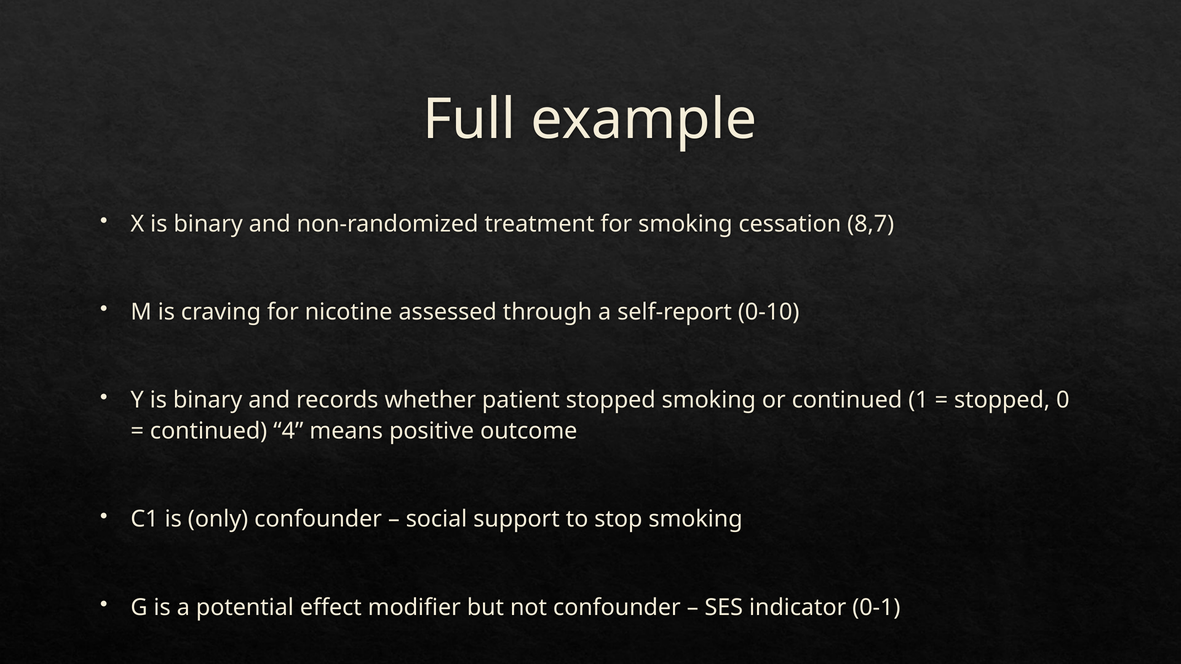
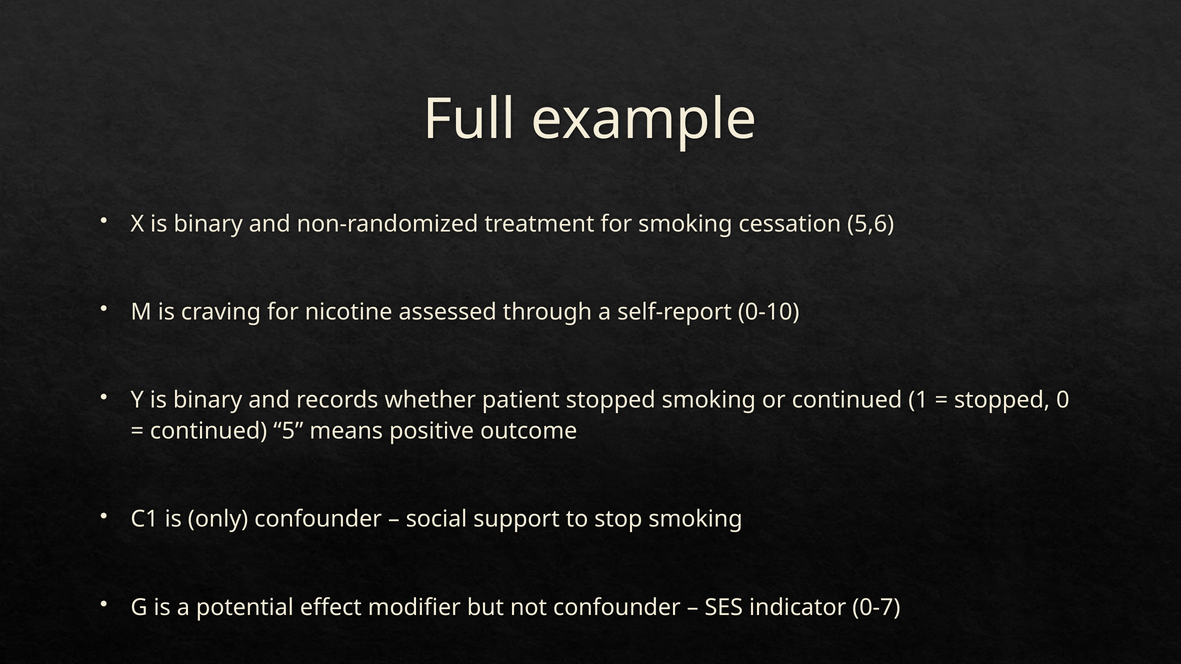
8,7: 8,7 -> 5,6
4: 4 -> 5
0-1: 0-1 -> 0-7
